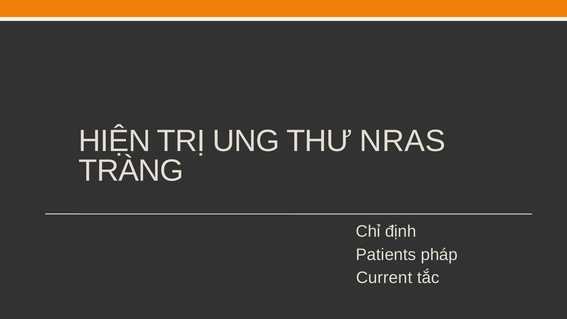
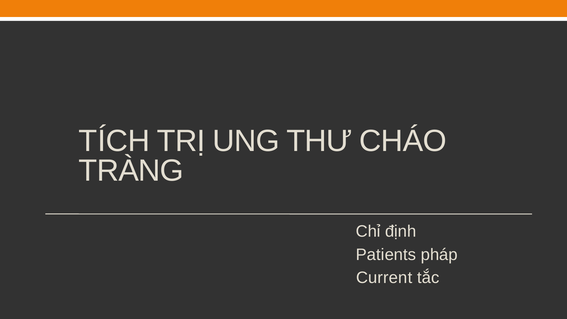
HIỆN: HIỆN -> TÍCH
NRAS: NRAS -> CHÁO
